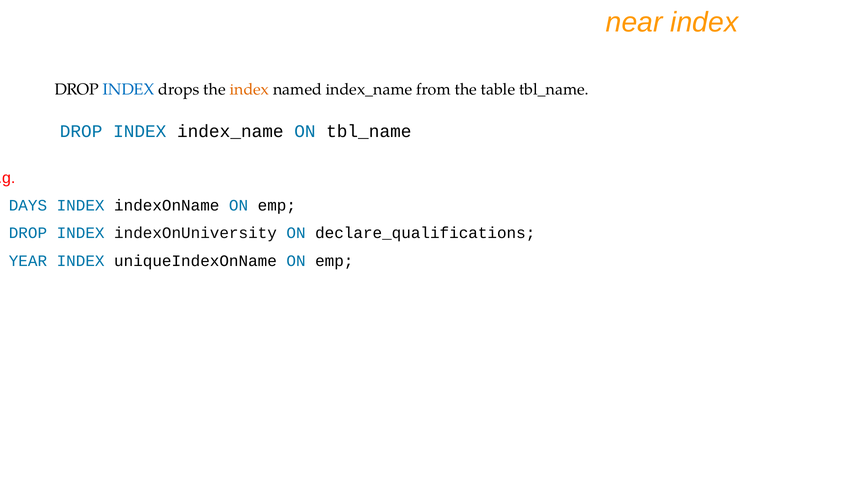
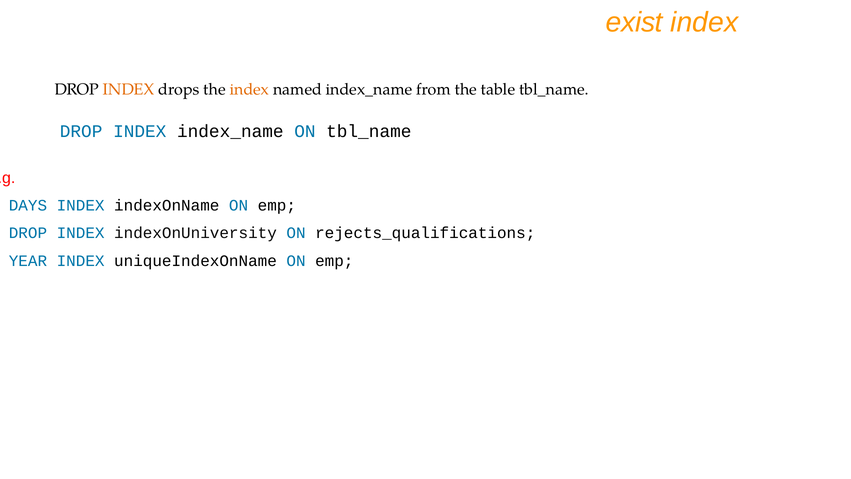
near: near -> exist
INDEX at (129, 89) colour: blue -> orange
declare_qualifications: declare_qualifications -> rejects_qualifications
